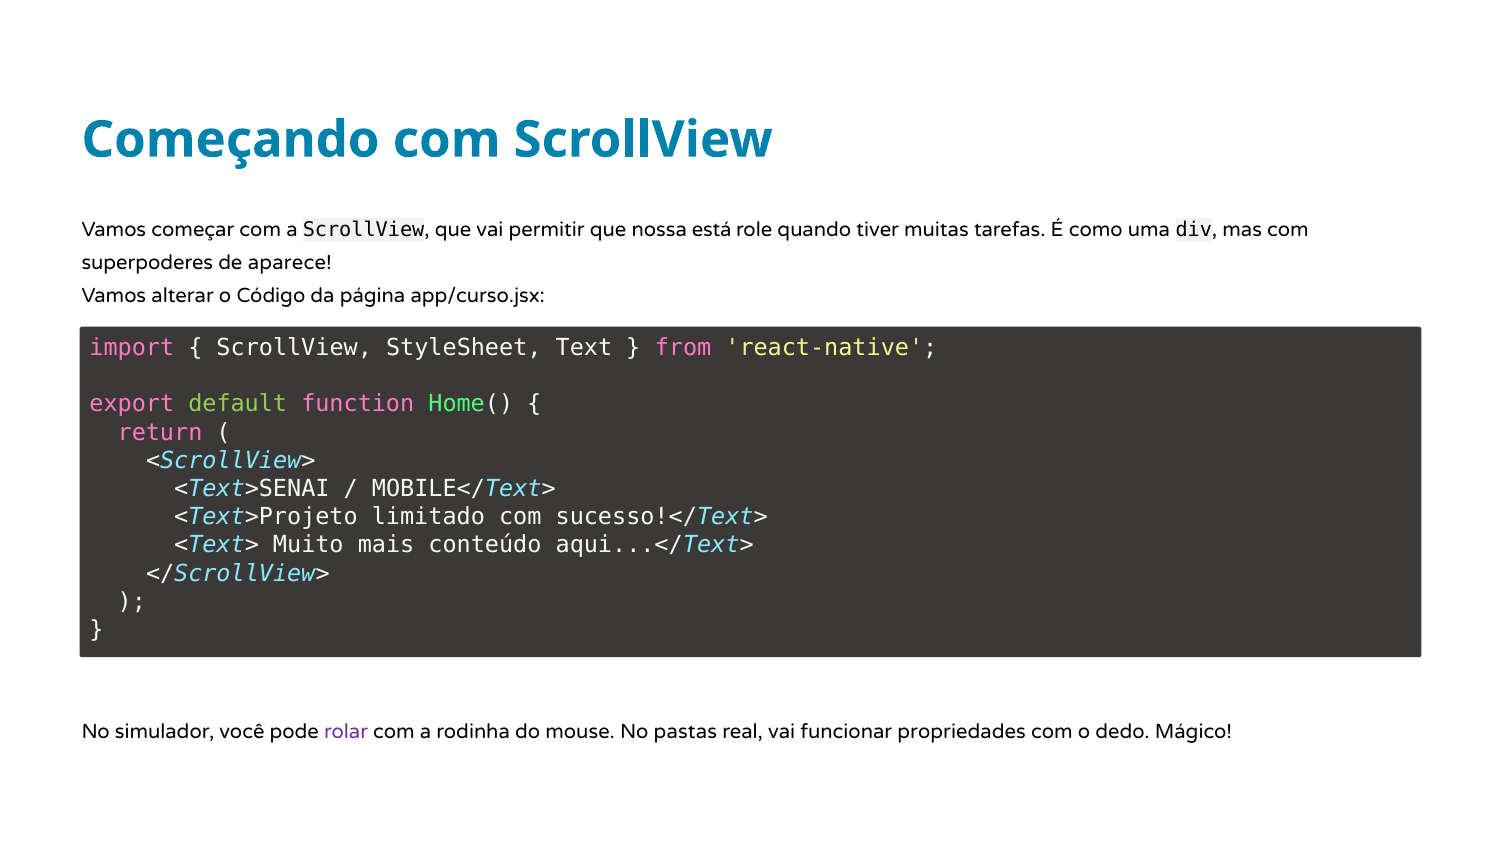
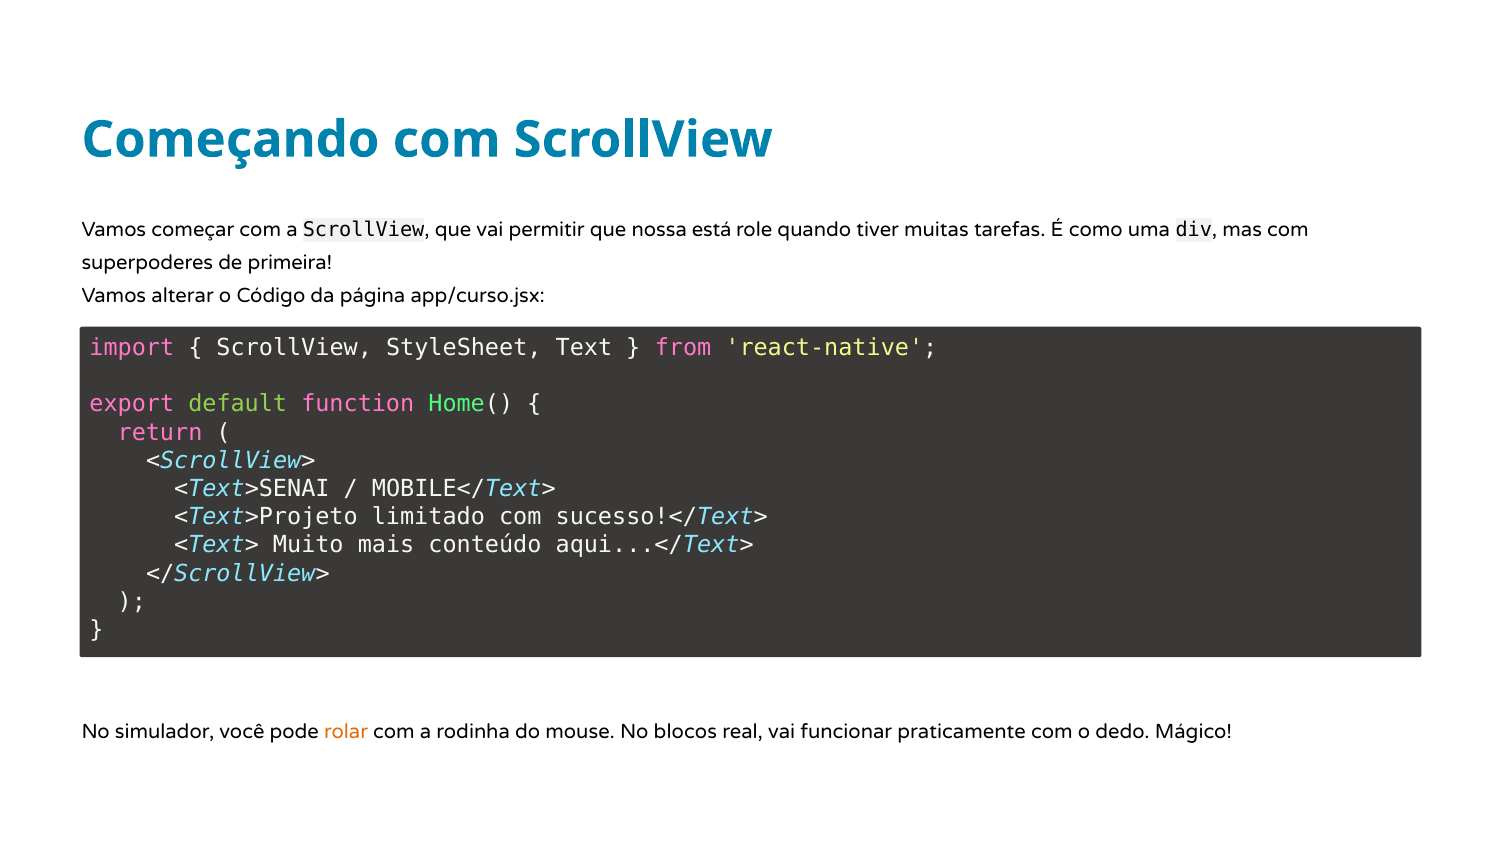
aparece: aparece -> primeira
rolar colour: purple -> orange
pastas: pastas -> blocos
propriedades: propriedades -> praticamente
